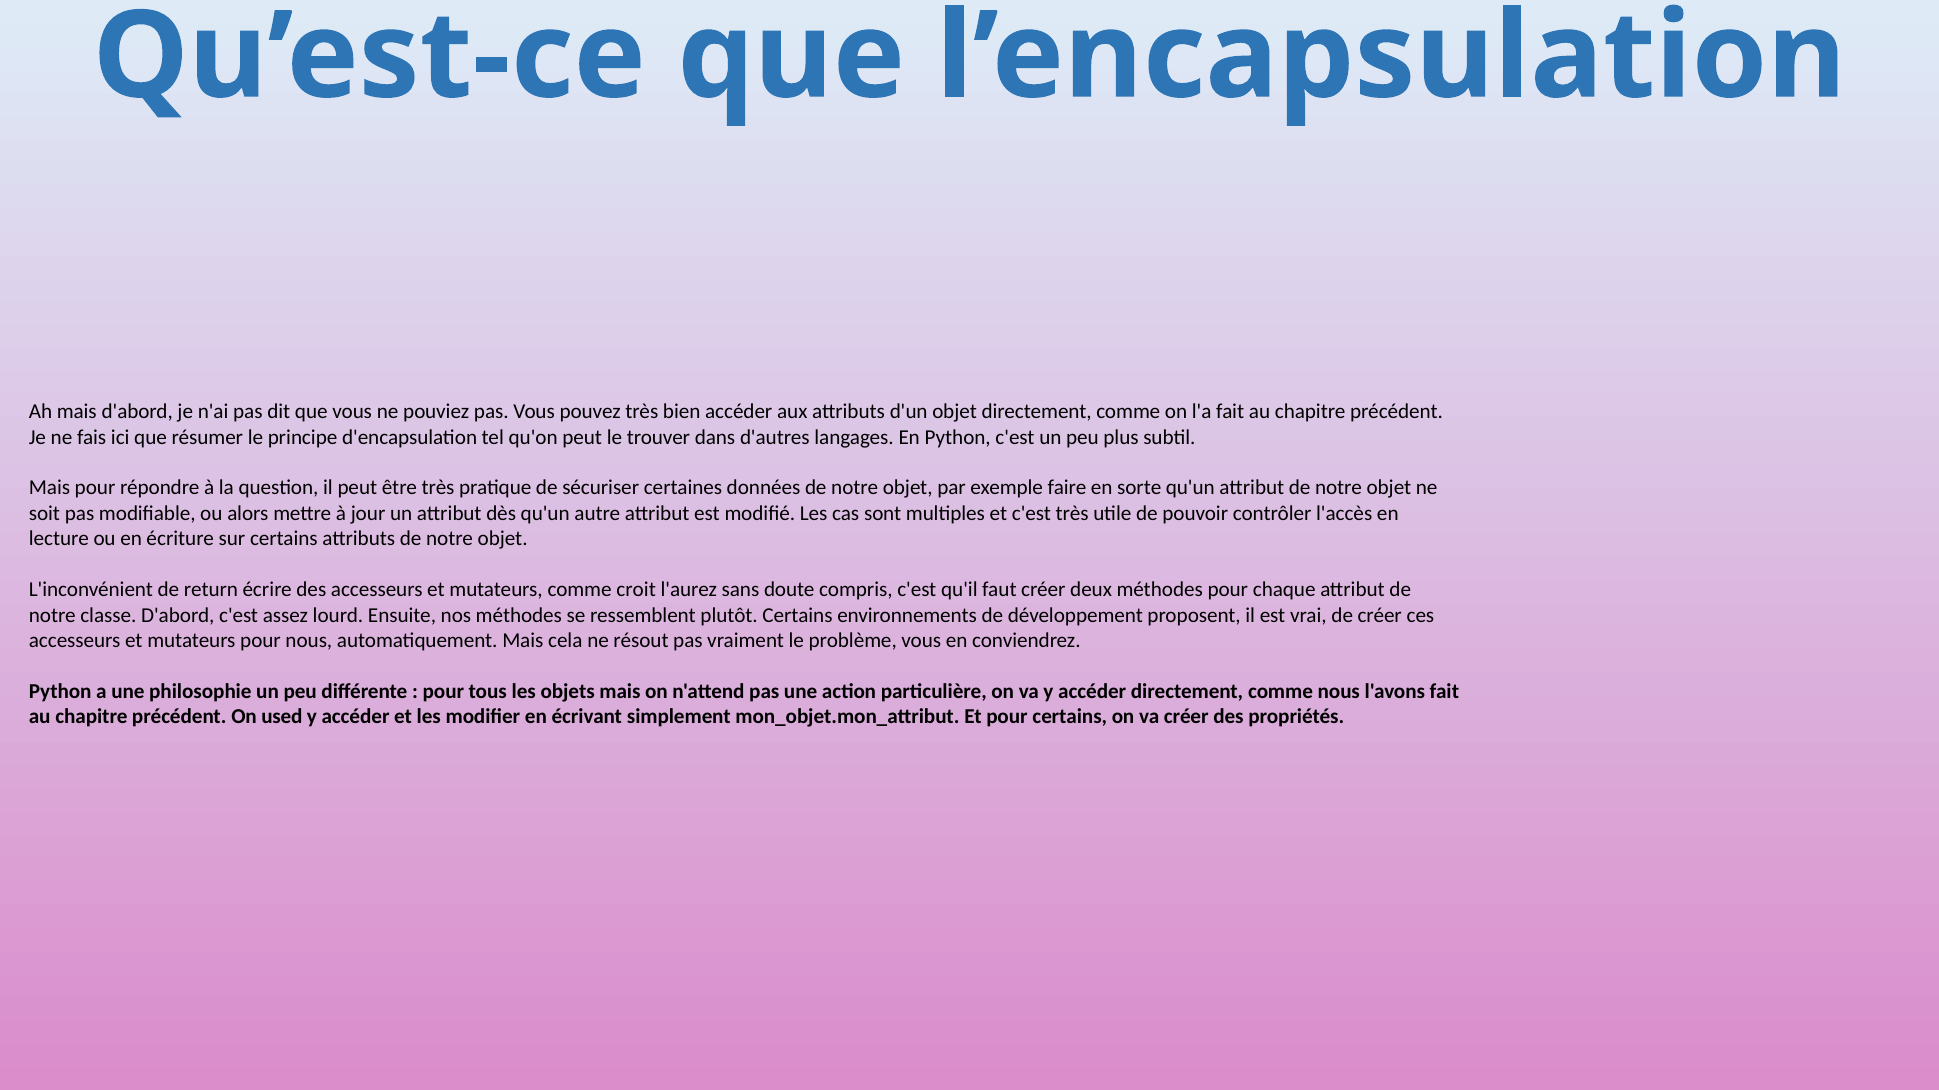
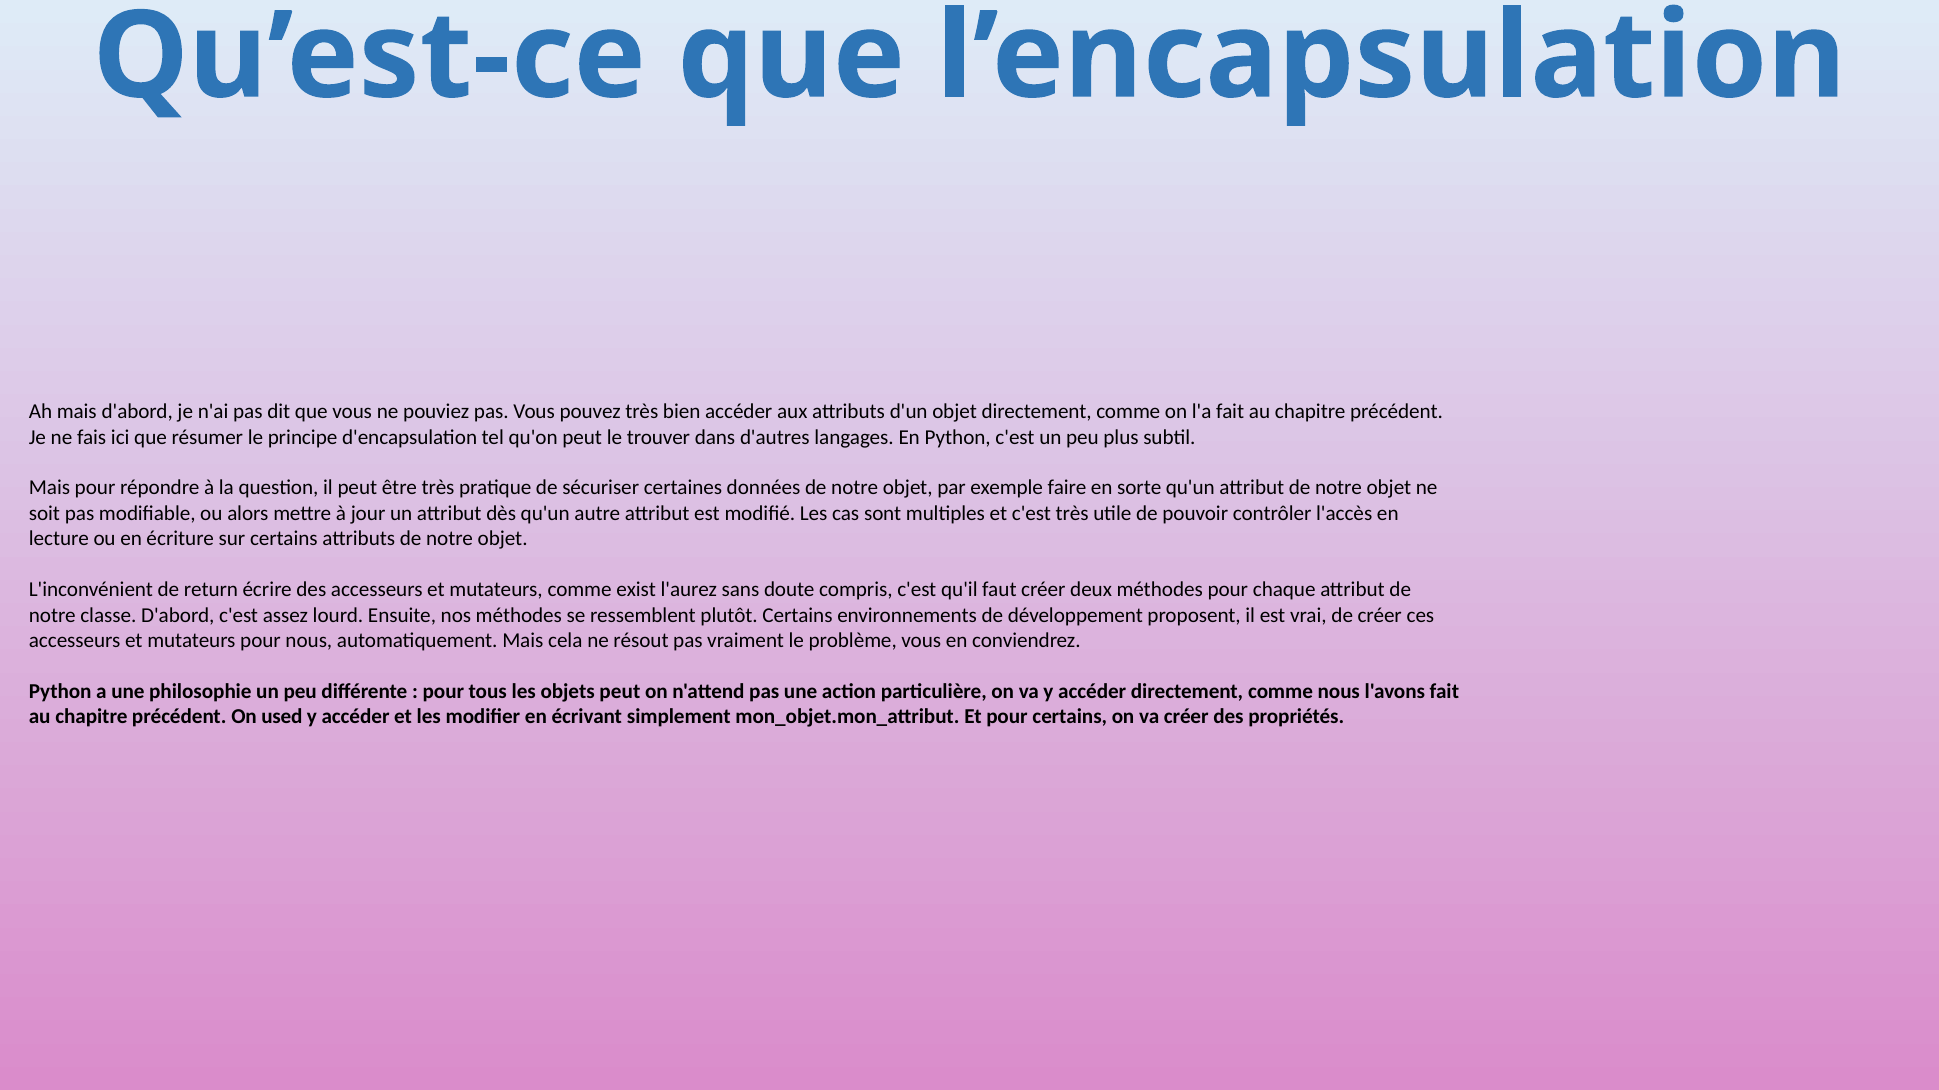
croit: croit -> exist
objets mais: mais -> peut
